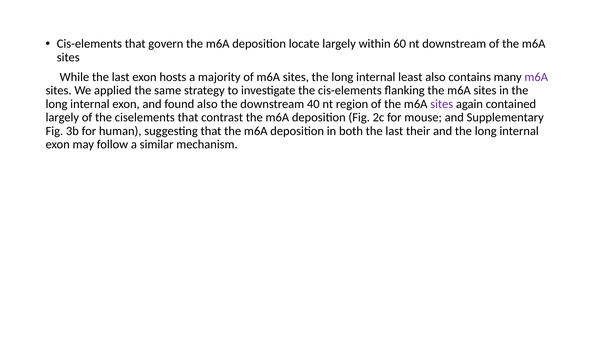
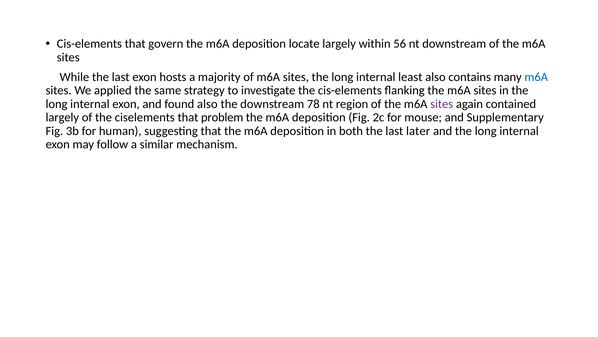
60: 60 -> 56
m6A at (536, 77) colour: purple -> blue
40: 40 -> 78
contrast: contrast -> problem
their: their -> later
